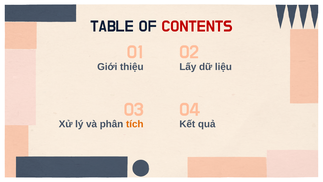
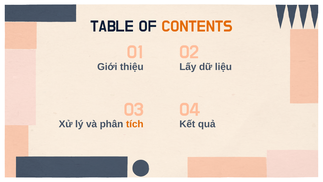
CONTENTS colour: red -> orange
